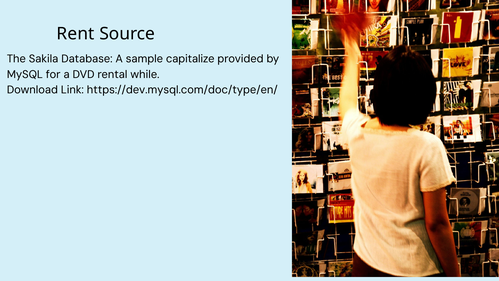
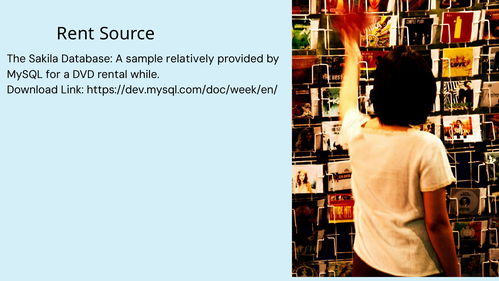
capitalize: capitalize -> relatively
https://dev.mysql.com/doc/type/en/: https://dev.mysql.com/doc/type/en/ -> https://dev.mysql.com/doc/week/en/
